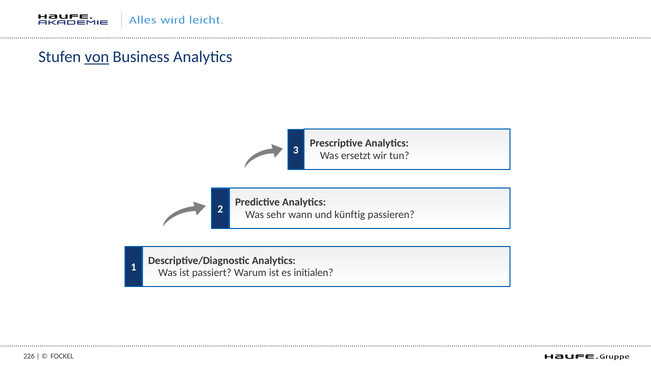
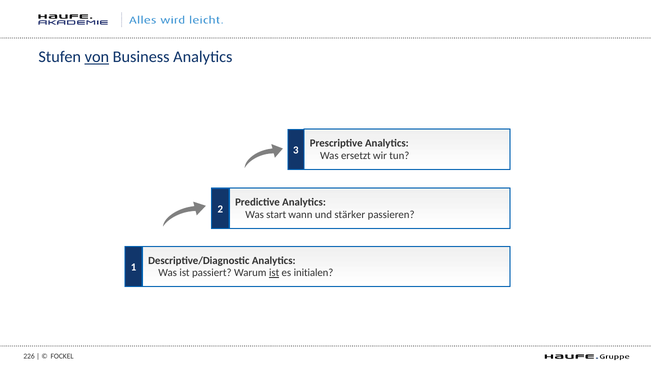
sehr: sehr -> start
künftig: künftig -> stärker
ist at (274, 273) underline: none -> present
